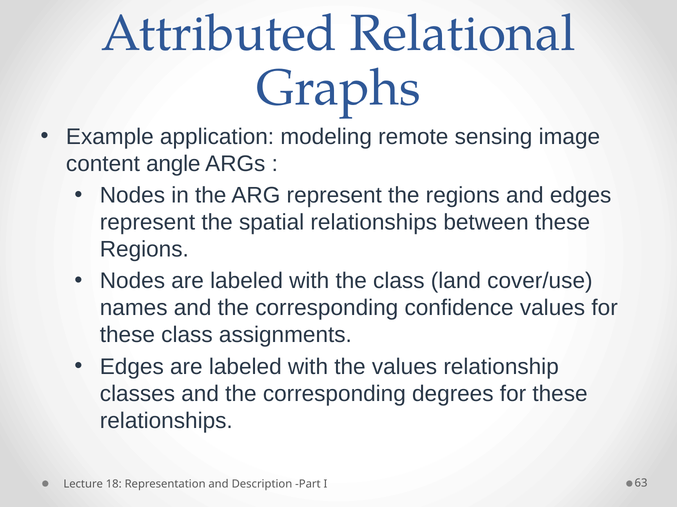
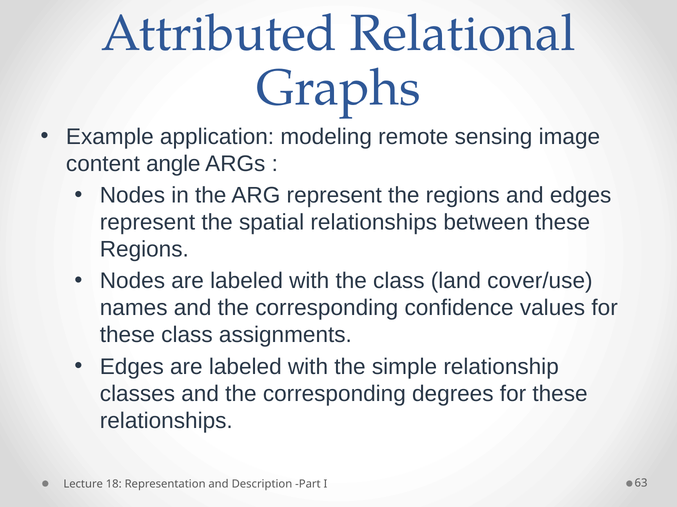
the values: values -> simple
